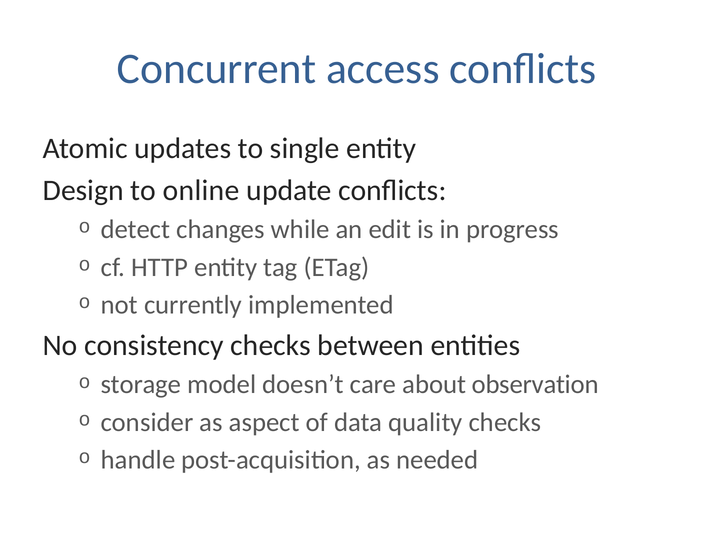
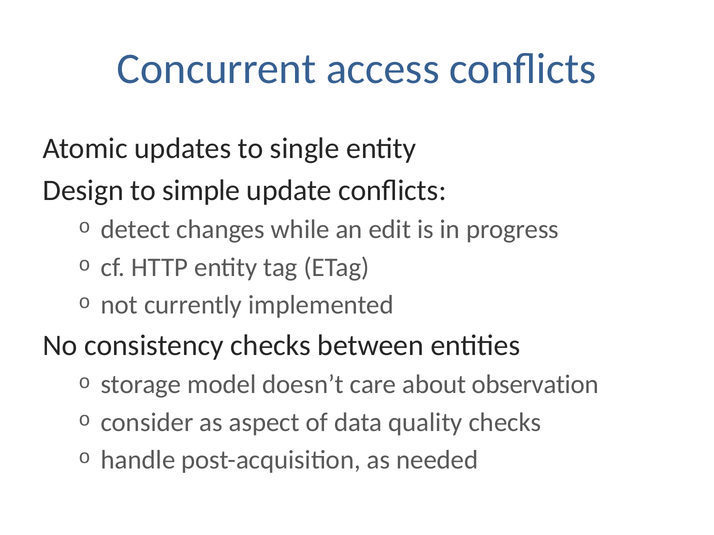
online: online -> simple
